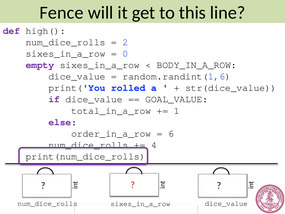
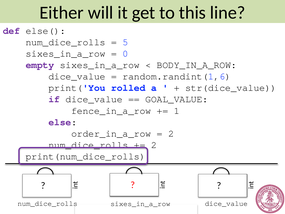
Fence: Fence -> Either
high(: high( -> else(
2: 2 -> 5
total_in_a_row: total_in_a_row -> fence_in_a_row
6 at (171, 133): 6 -> 2
4 at (154, 145): 4 -> 2
